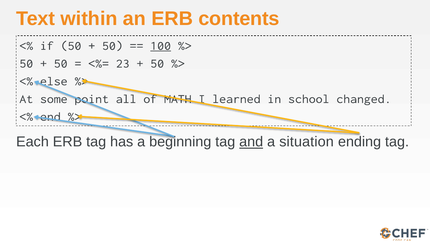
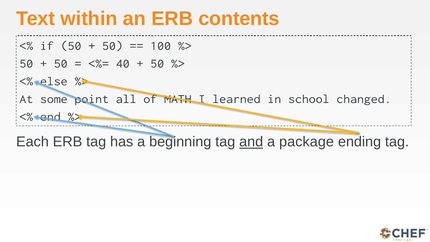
100 underline: present -> none
23: 23 -> 40
situation: situation -> package
